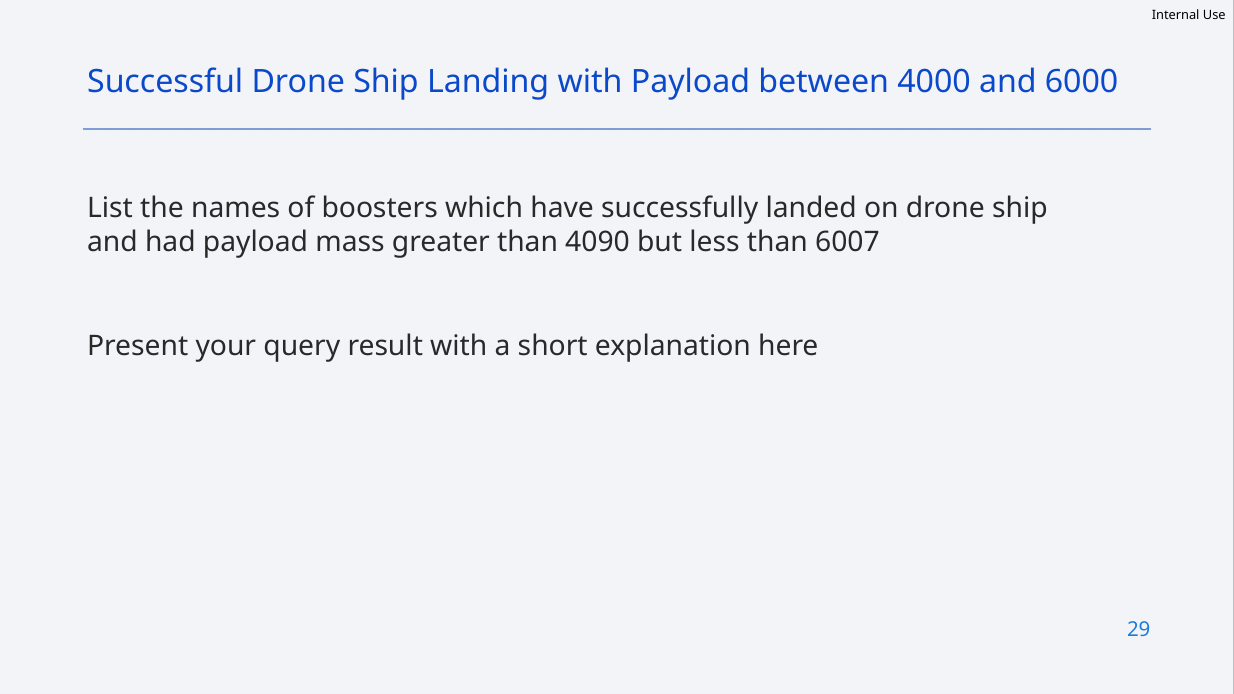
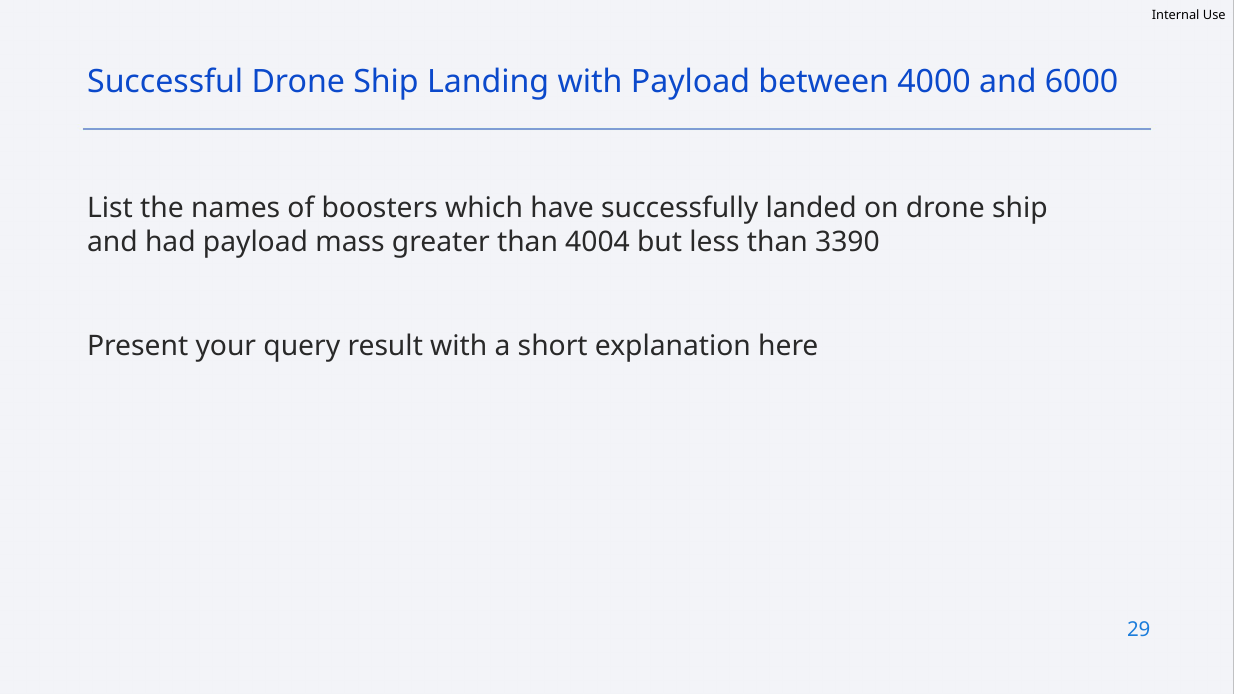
4090: 4090 -> 4004
6007: 6007 -> 3390
